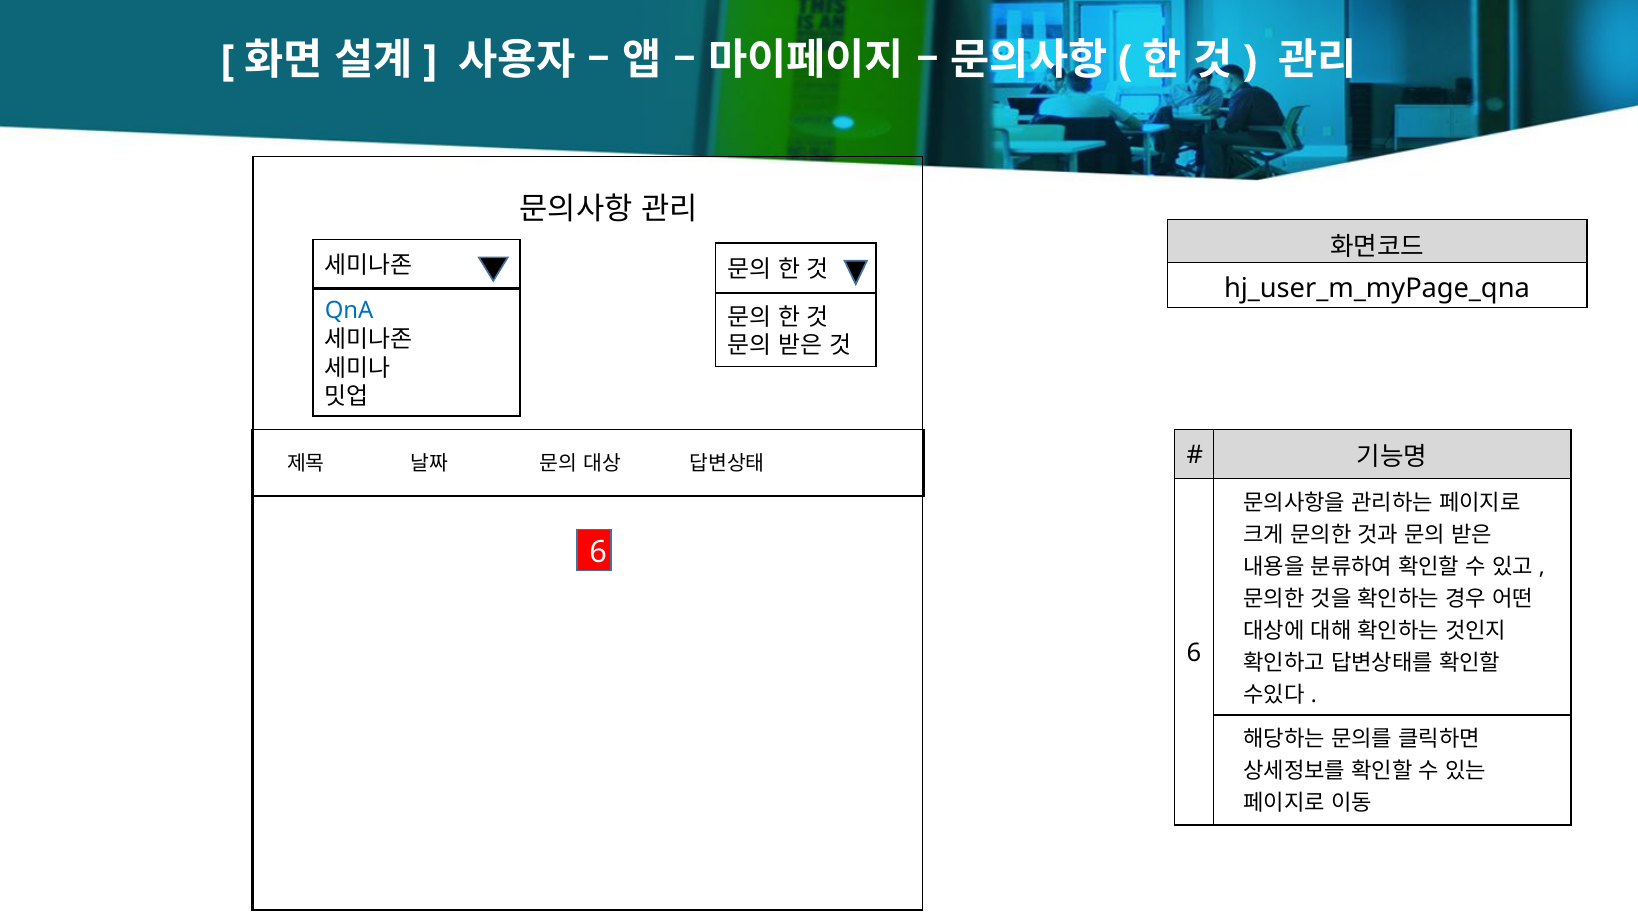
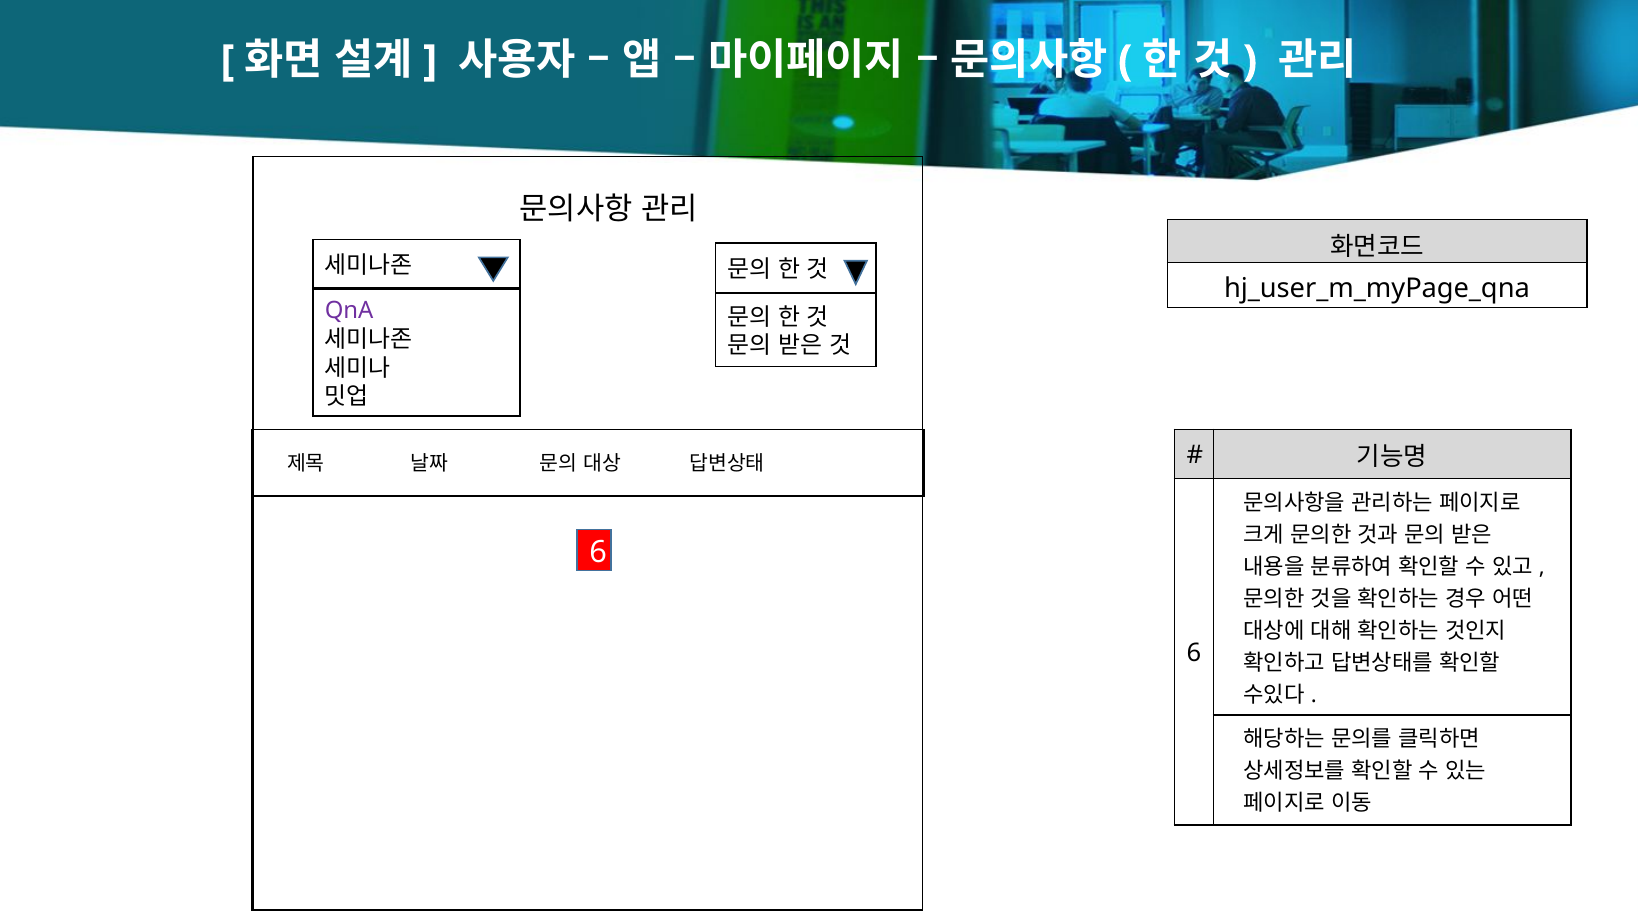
QnA colour: blue -> purple
